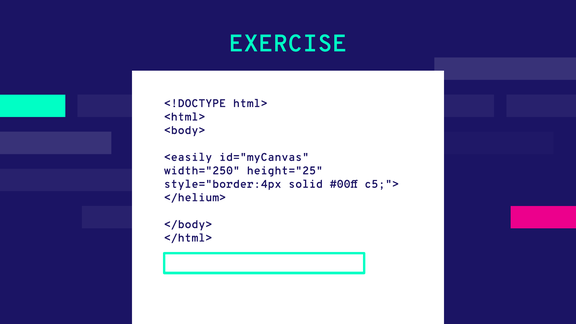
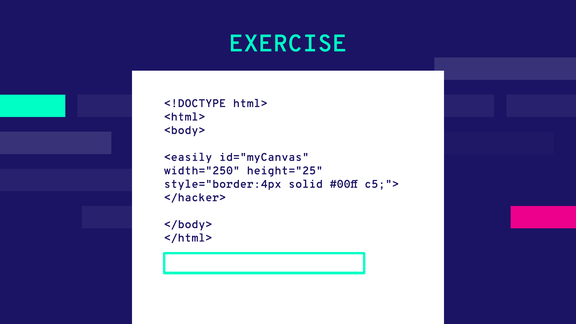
</helium>: </helium> -> </hacker>
